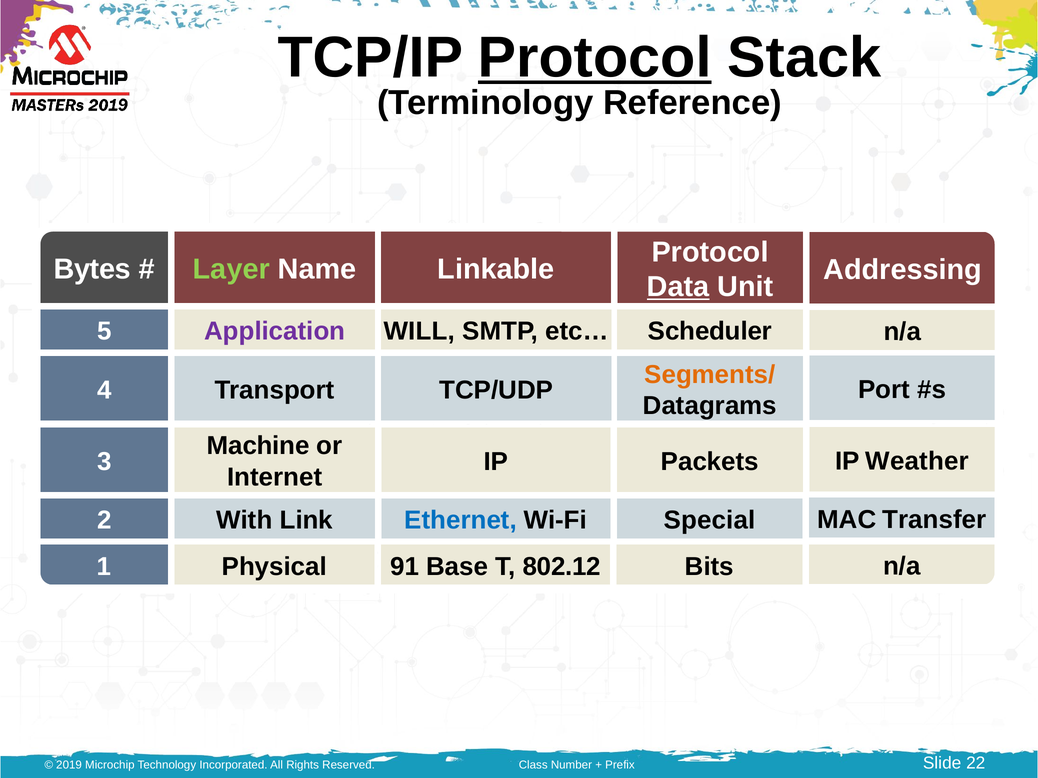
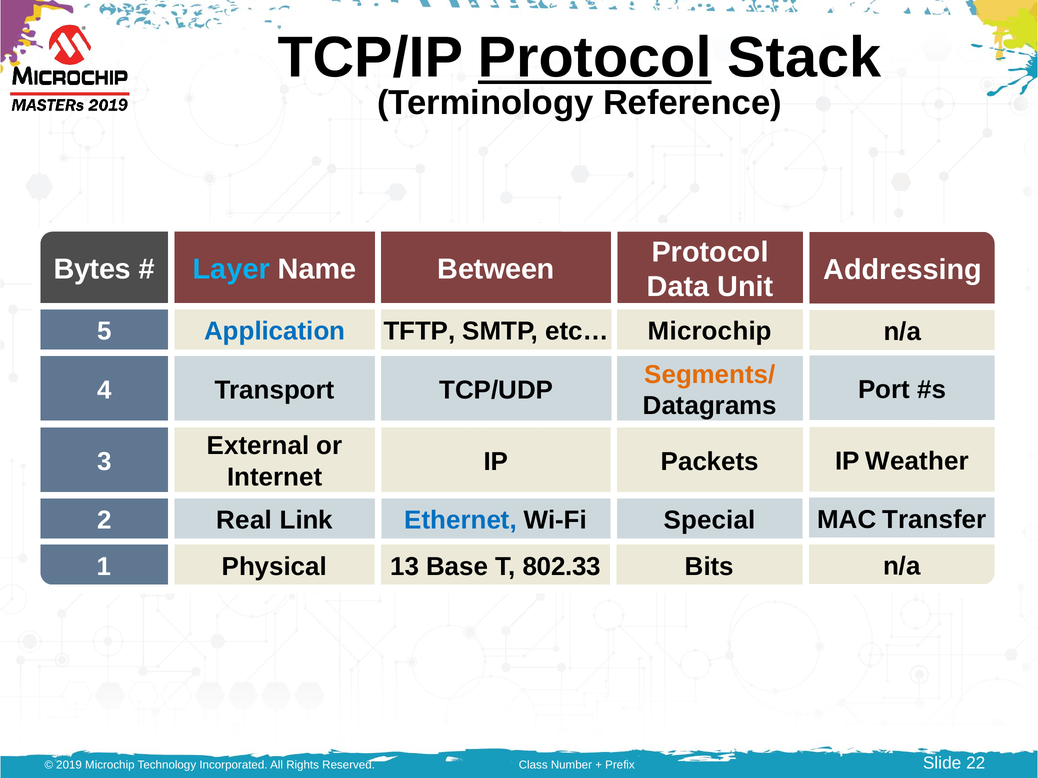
Layer colour: light green -> light blue
Linkable: Linkable -> Between
Data underline: present -> none
Application colour: purple -> blue
WILL: WILL -> TFTP
Scheduler at (710, 332): Scheduler -> Microchip
Machine: Machine -> External
With: With -> Real
91: 91 -> 13
802.12: 802.12 -> 802.33
